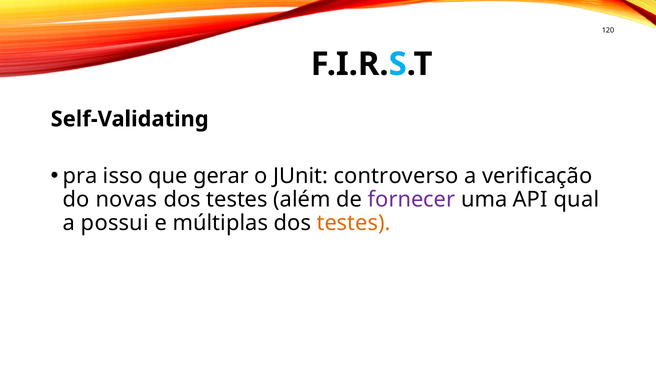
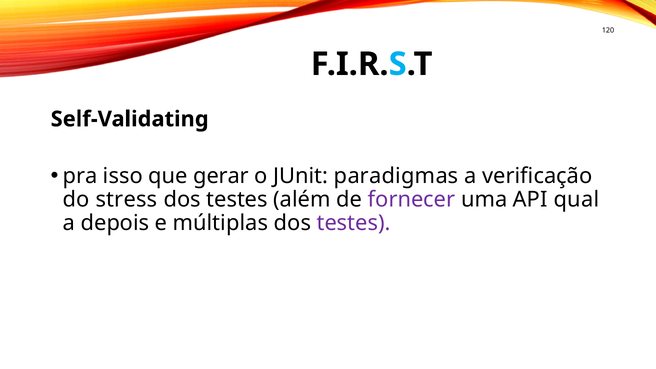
controverso: controverso -> paradigmas
novas: novas -> stress
possui: possui -> depois
testes at (354, 223) colour: orange -> purple
